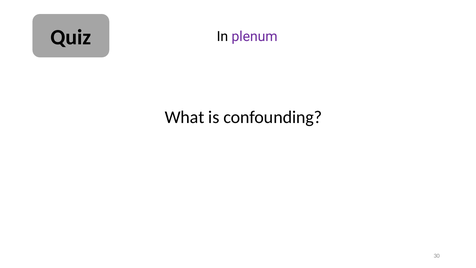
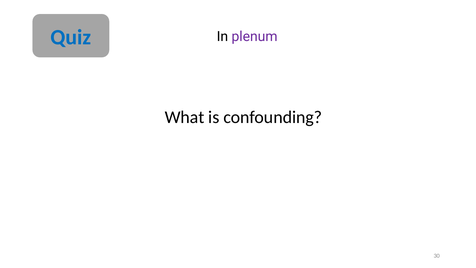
Quiz colour: black -> blue
